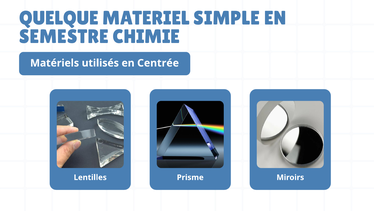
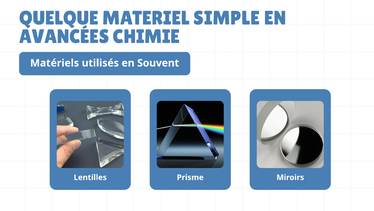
SEMESTRE: SEMESTRE -> AVANCÉES
Centrée: Centrée -> Souvent
